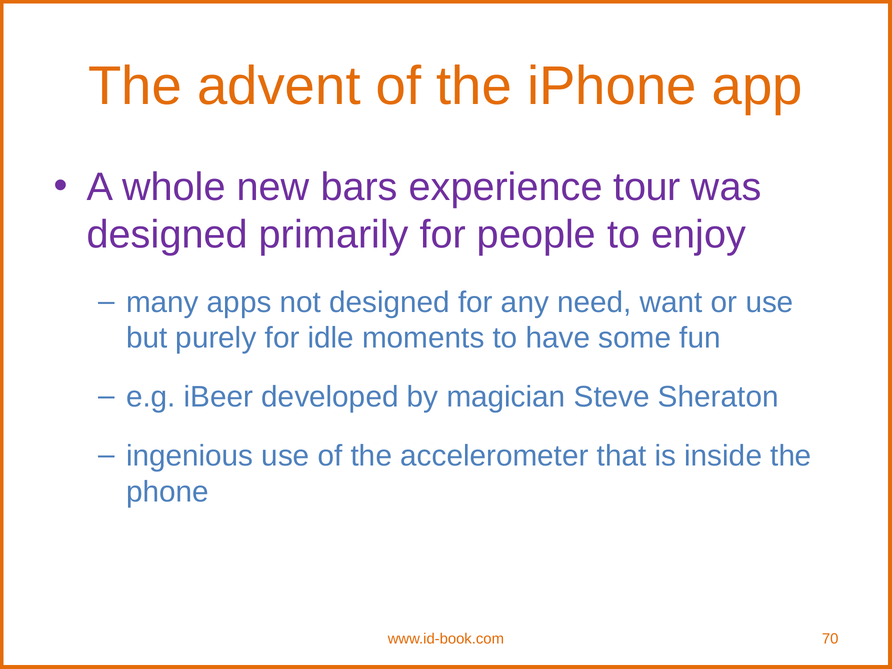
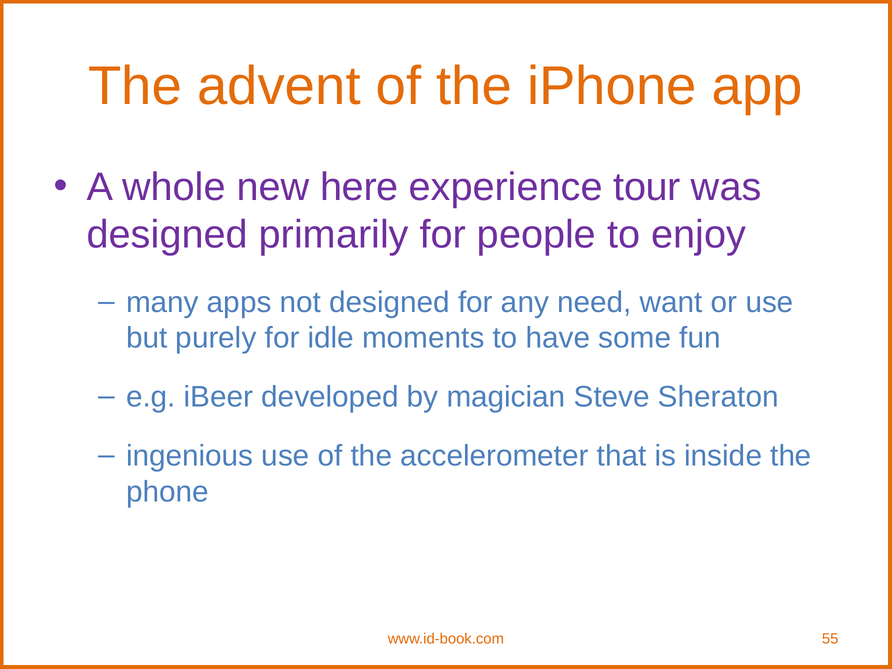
bars: bars -> here
70: 70 -> 55
